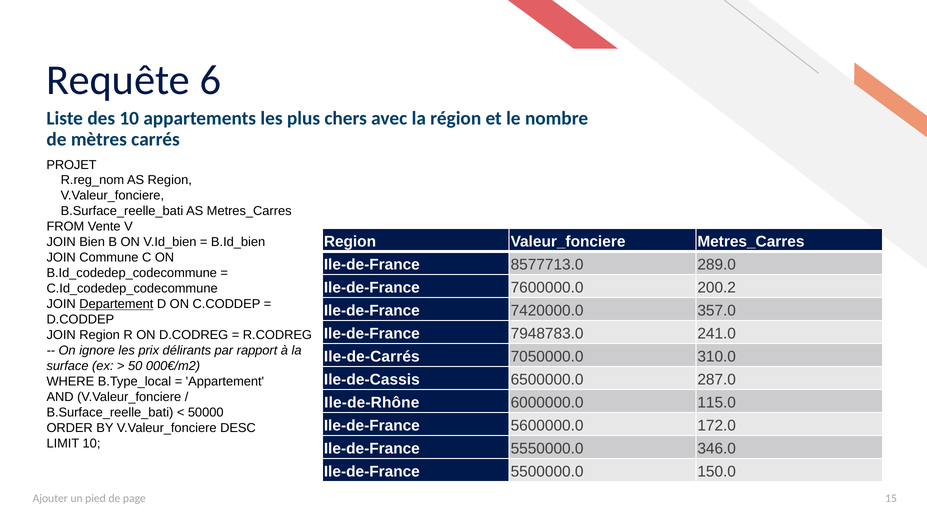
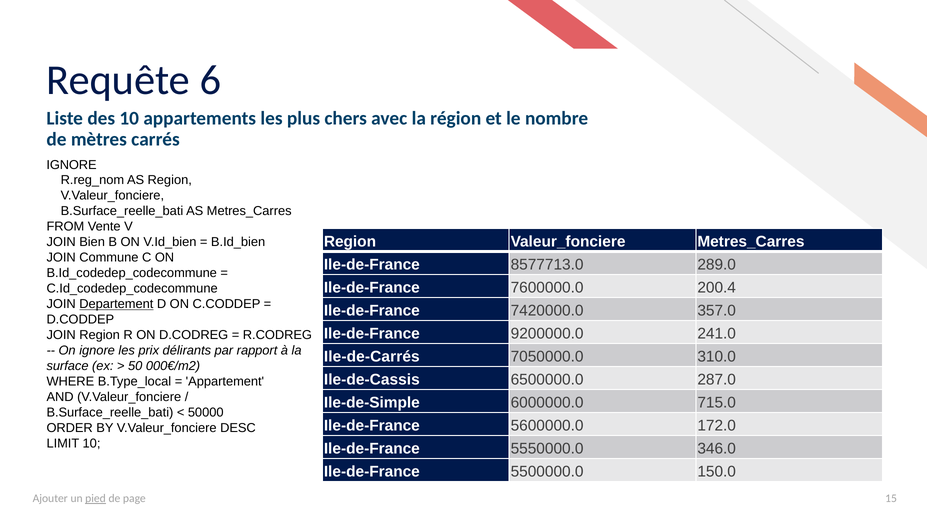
PROJET at (72, 165): PROJET -> IGNORE
200.2: 200.2 -> 200.4
7948783.0: 7948783.0 -> 9200000.0
Ile-de-Rhône: Ile-de-Rhône -> Ile-de-Simple
115.0: 115.0 -> 715.0
pied underline: none -> present
